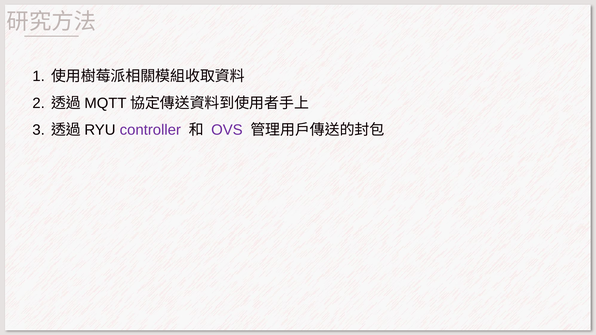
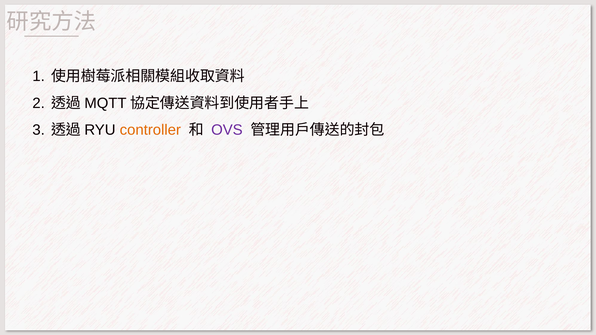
controller colour: purple -> orange
